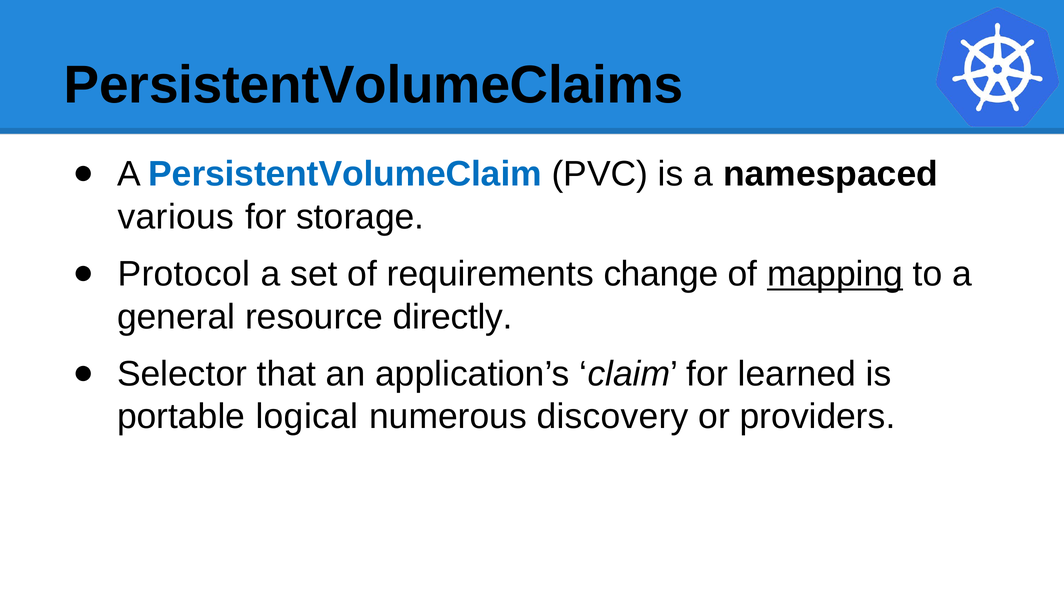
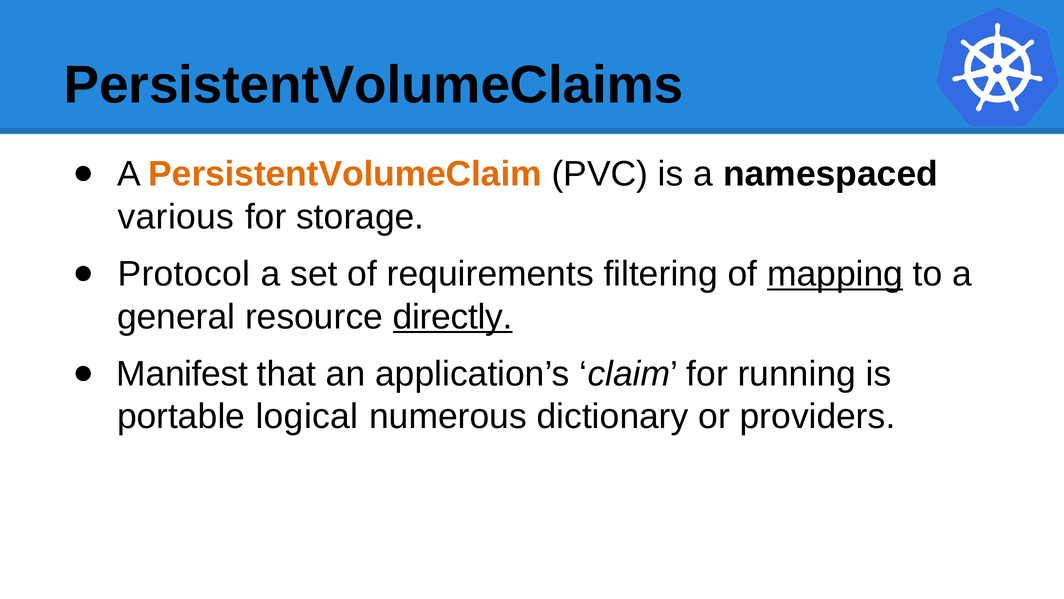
PersistentVolumeClaim colour: blue -> orange
change: change -> filtering
directly underline: none -> present
Selector: Selector -> Manifest
learned: learned -> running
discovery: discovery -> dictionary
